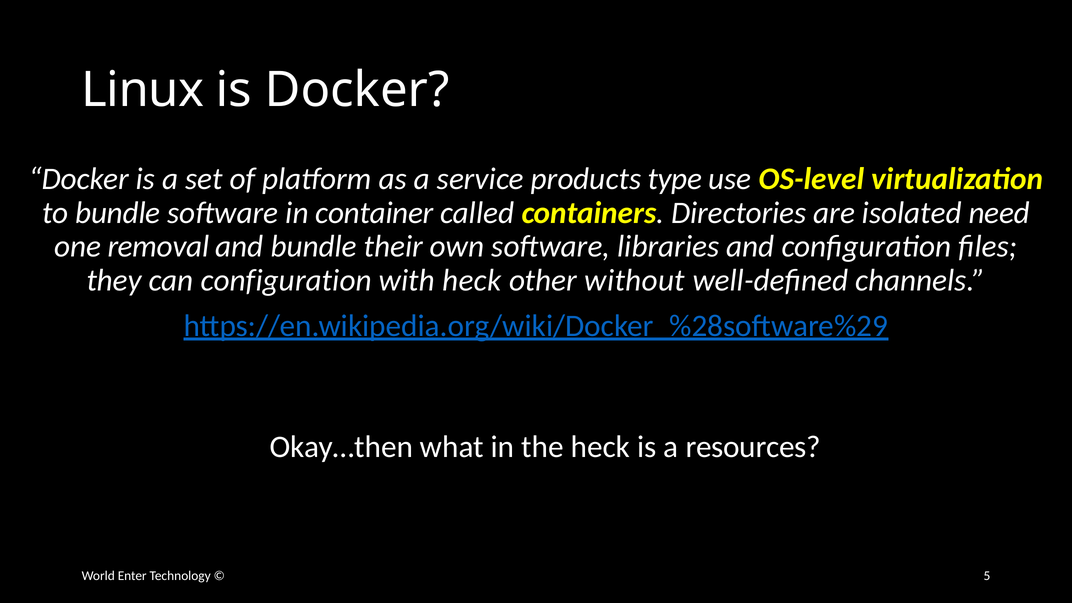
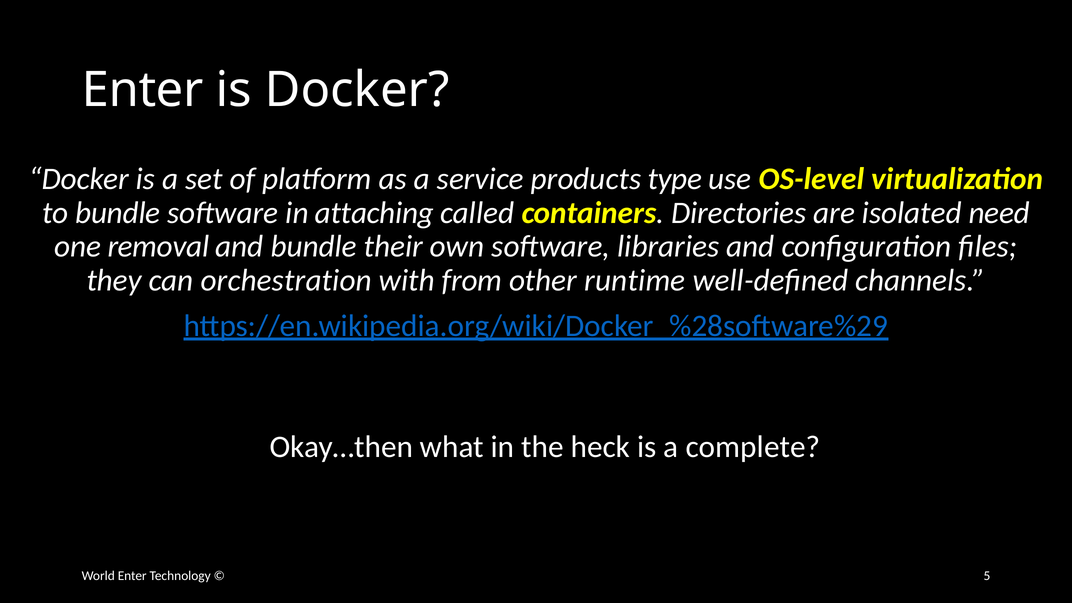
Linux at (143, 90): Linux -> Enter
container: container -> attaching
can configuration: configuration -> orchestration
with heck: heck -> from
without: without -> runtime
resources: resources -> complete
